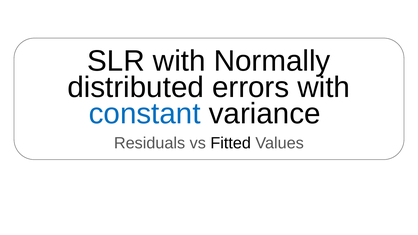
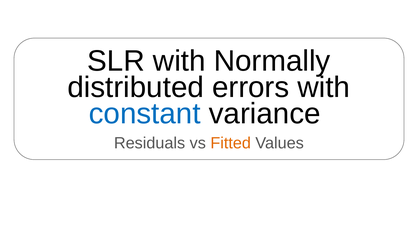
Fitted colour: black -> orange
